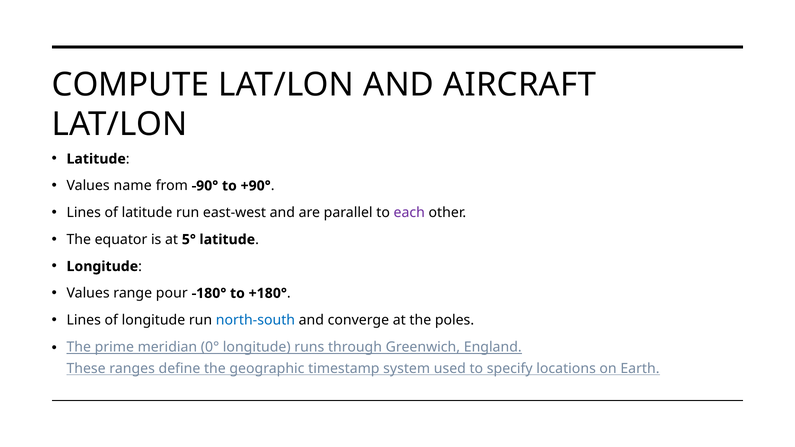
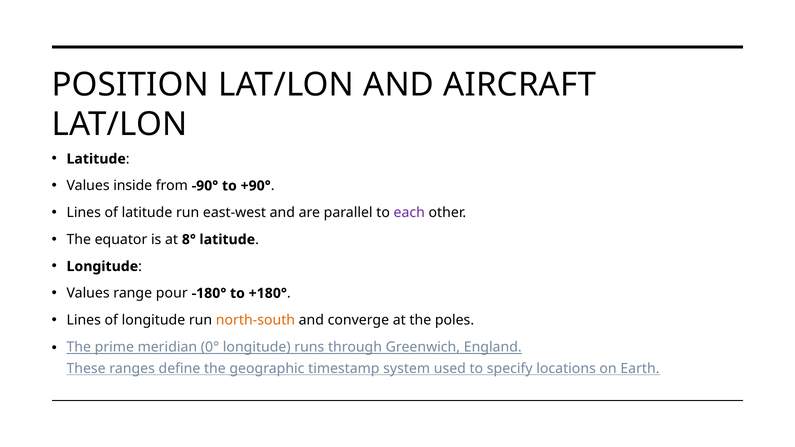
COMPUTE: COMPUTE -> POSITION
name: name -> inside
5°: 5° -> 8°
north-south colour: blue -> orange
